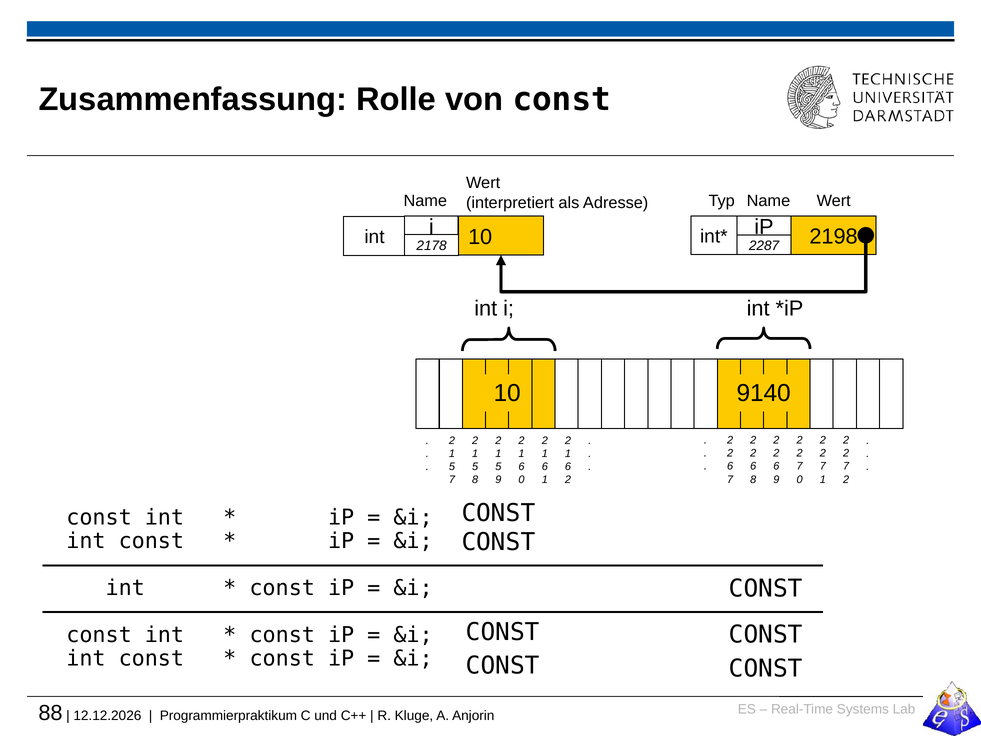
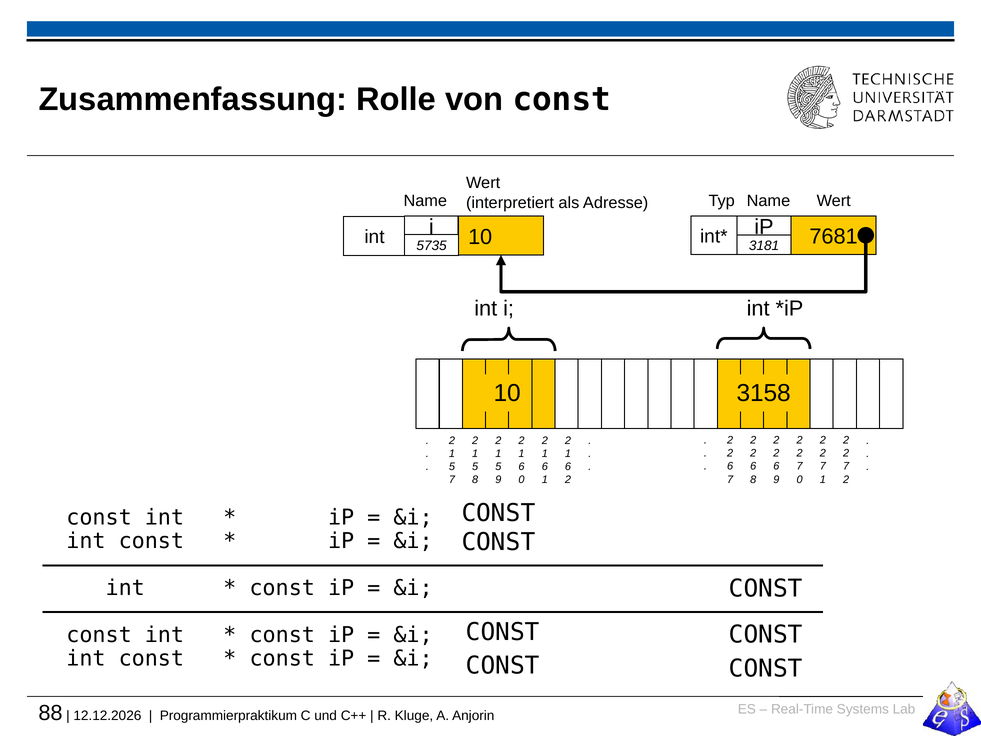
2287: 2287 -> 3181
2178: 2178 -> 5735
2198: 2198 -> 7681
9140: 9140 -> 3158
